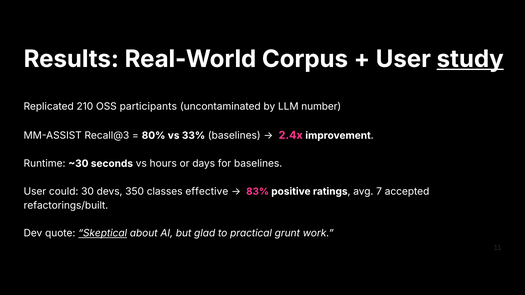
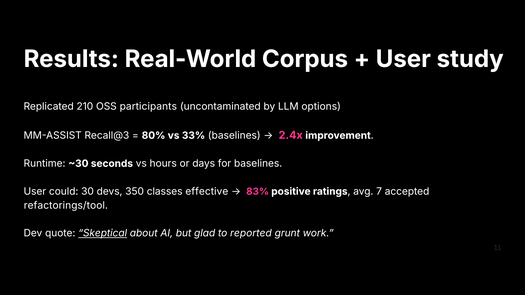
study underline: present -> none
number: number -> options
refactorings/built: refactorings/built -> refactorings/tool
practical: practical -> reported
